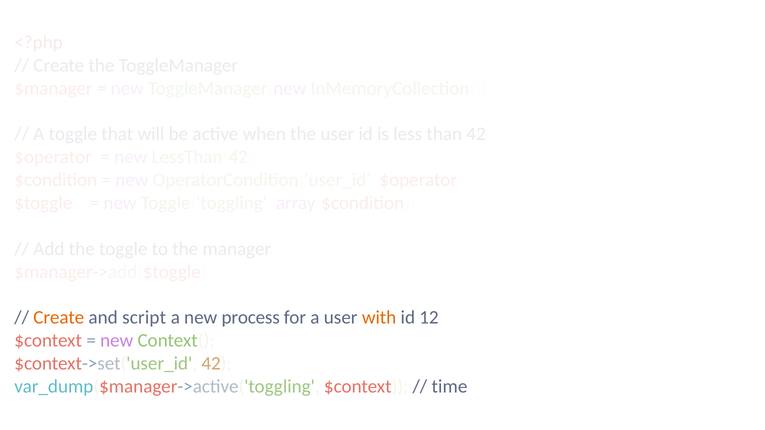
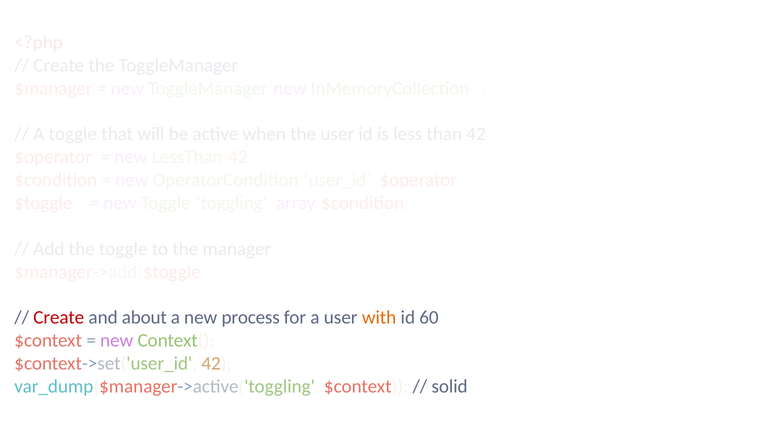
Create at (59, 318) colour: orange -> red
script: script -> about
12: 12 -> 60
time: time -> solid
